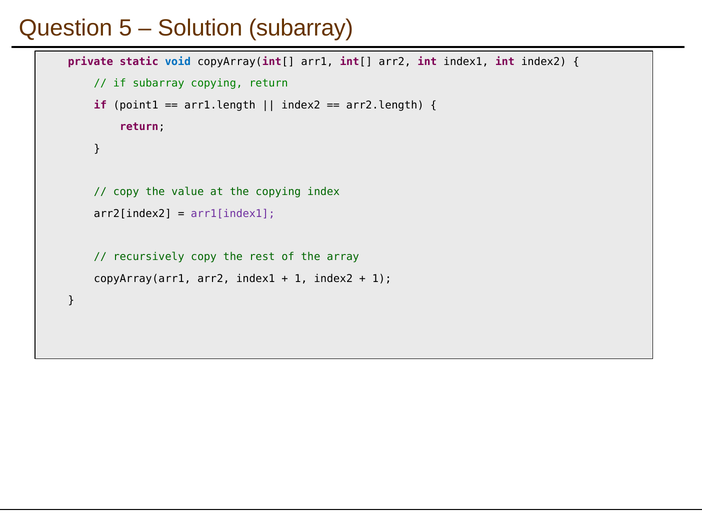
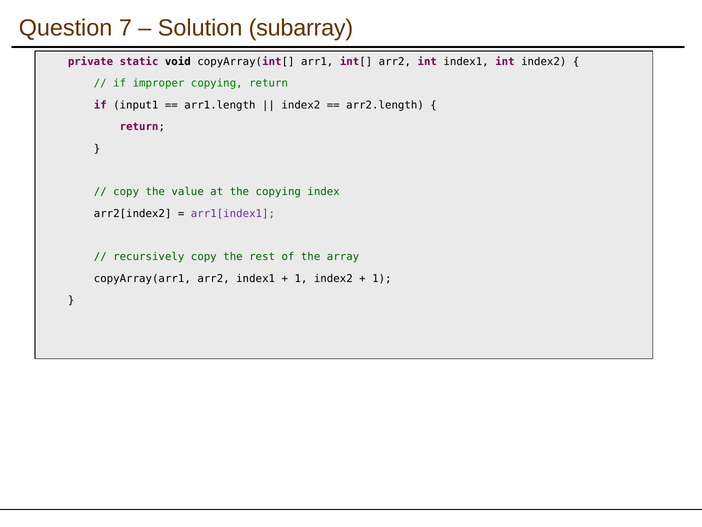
5: 5 -> 7
void colour: blue -> black
if subarray: subarray -> improper
point1: point1 -> input1
